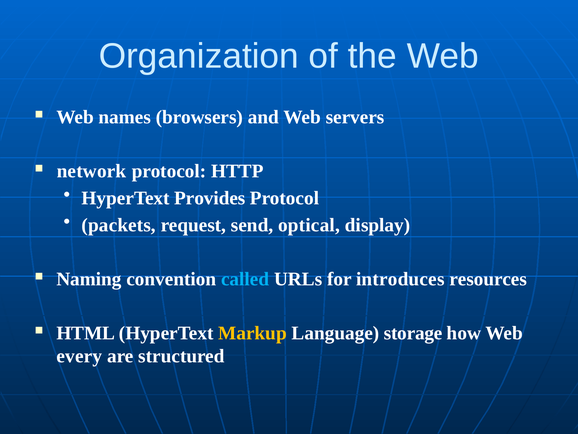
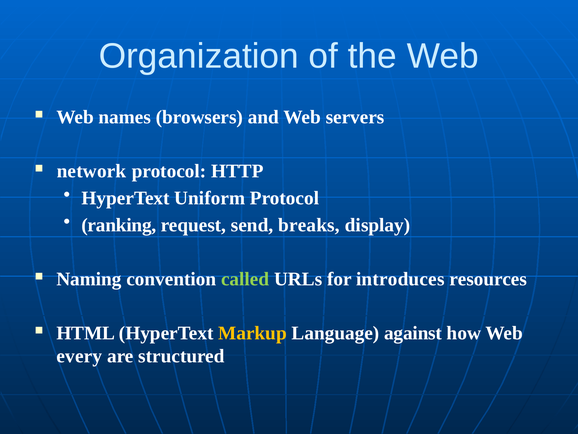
Provides: Provides -> Uniform
packets: packets -> ranking
optical: optical -> breaks
called colour: light blue -> light green
storage: storage -> against
